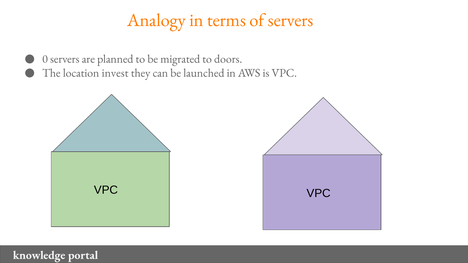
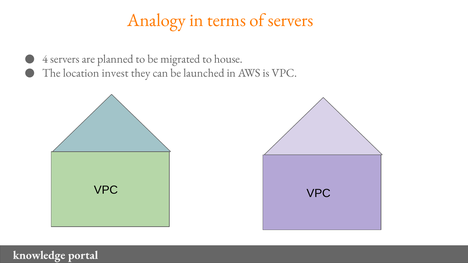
0: 0 -> 4
doors: doors -> house
